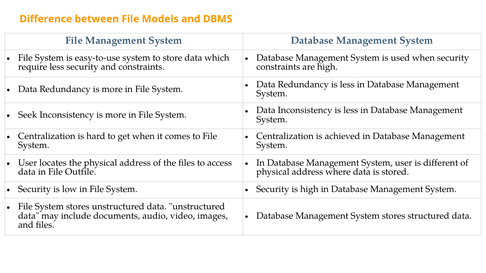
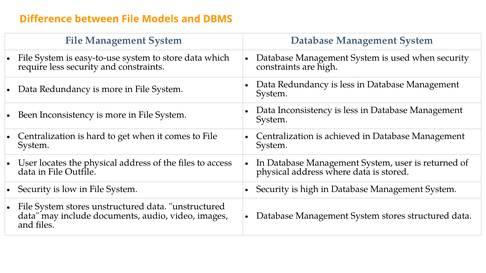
Seek: Seek -> Been
different: different -> returned
